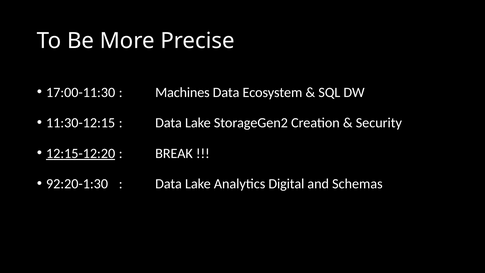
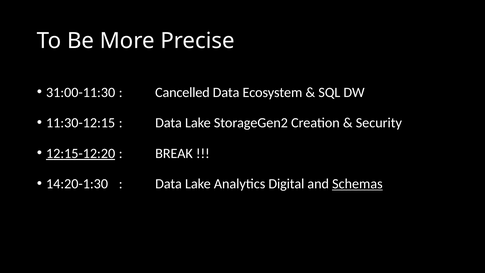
17:00-11:30: 17:00-11:30 -> 31:00-11:30
Machines: Machines -> Cancelled
92:20-1:30: 92:20-1:30 -> 14:20-1:30
Schemas underline: none -> present
